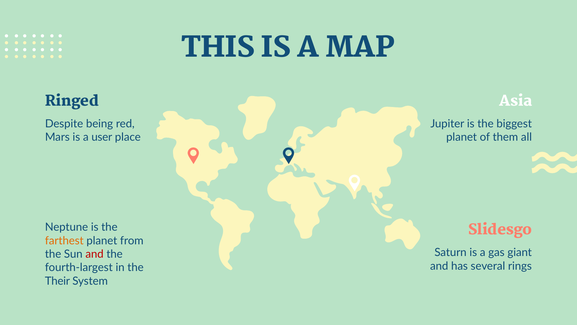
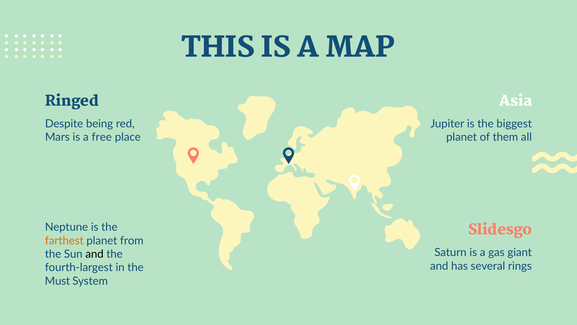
user: user -> free
and at (95, 254) colour: red -> black
Their: Their -> Must
